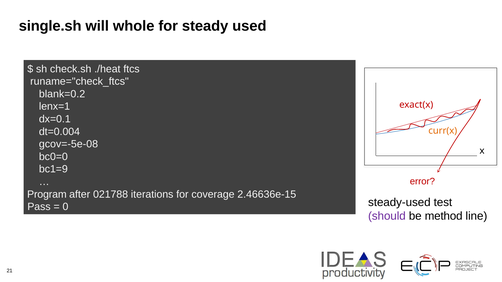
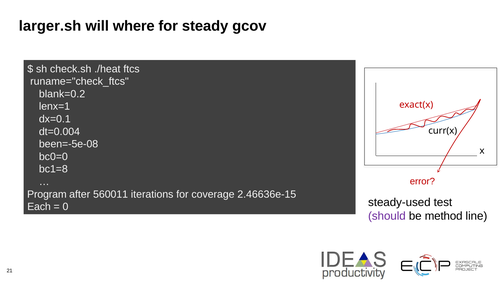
single.sh: single.sh -> larger.sh
whole: whole -> where
used: used -> gcov
curr(x colour: orange -> black
gcov=-5e-08: gcov=-5e-08 -> been=-5e-08
bc1=9: bc1=9 -> bc1=8
021788: 021788 -> 560011
Pass: Pass -> Each
